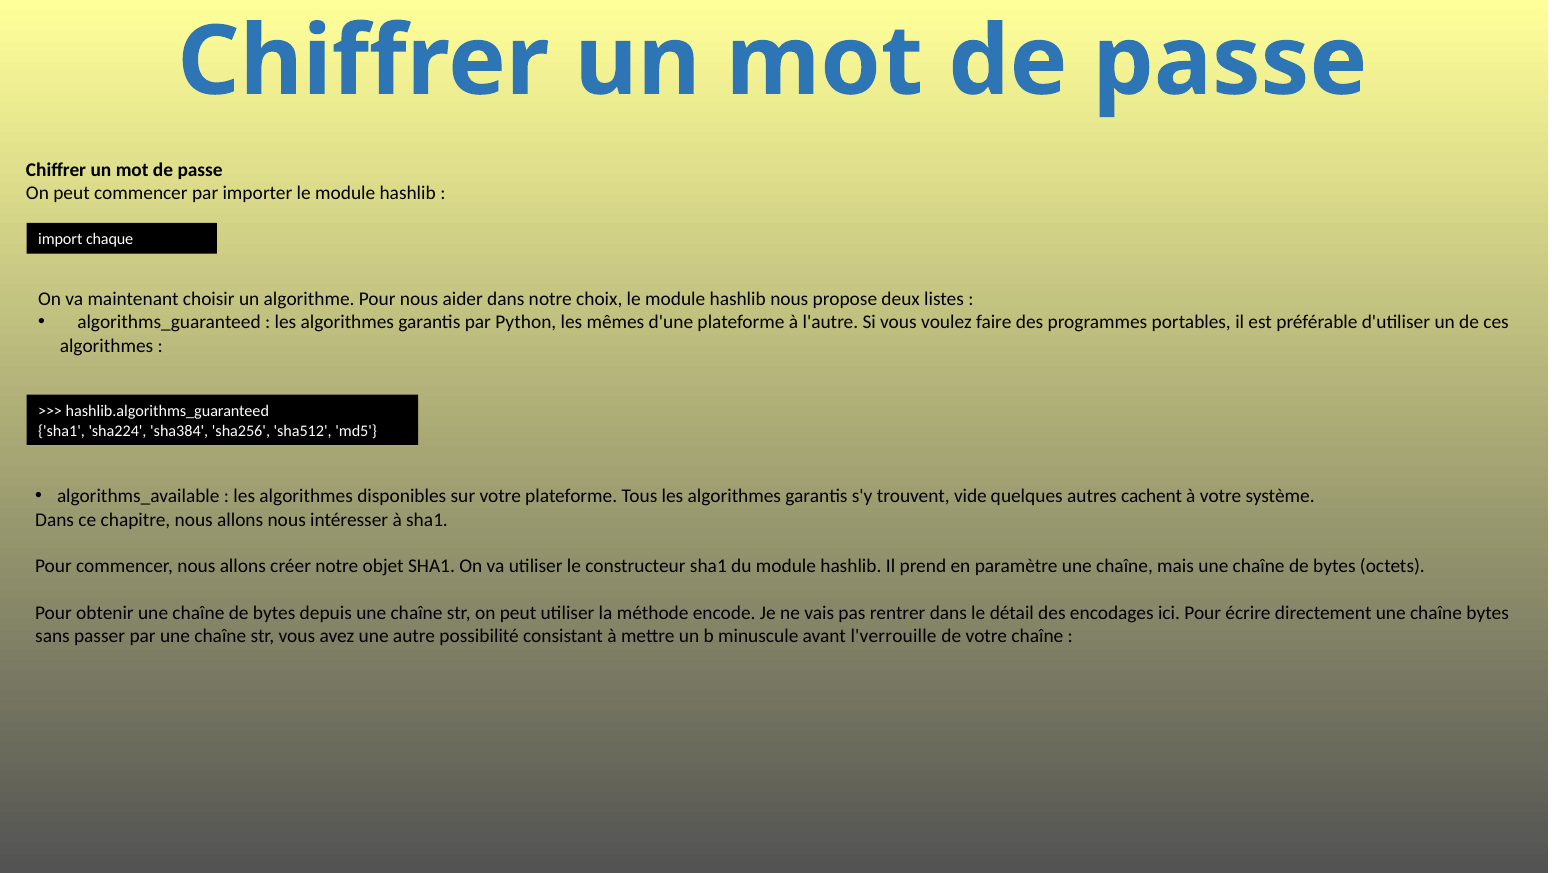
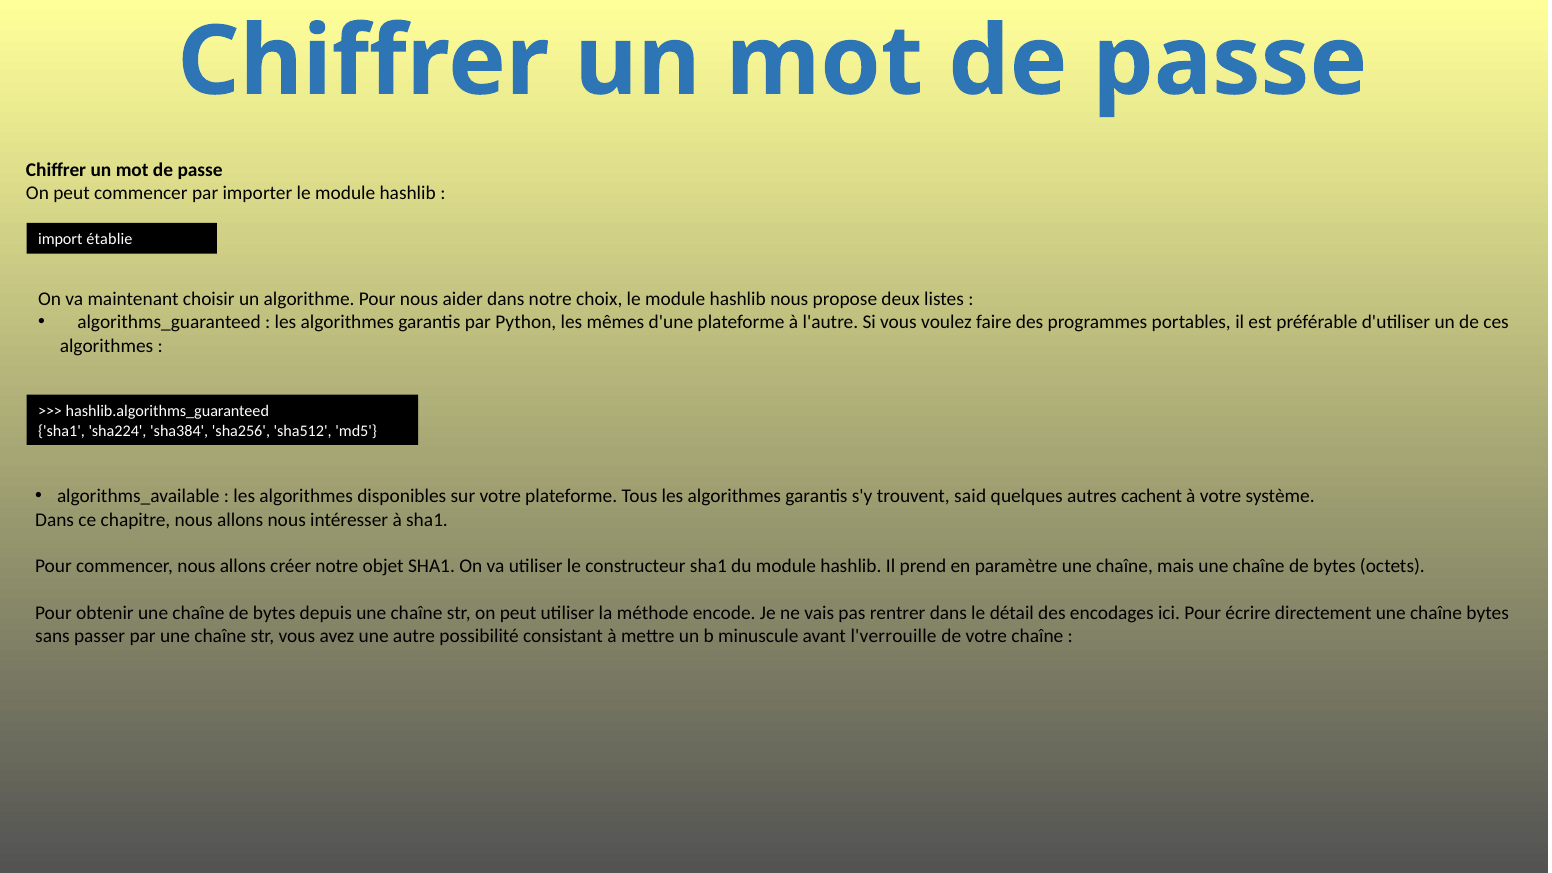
chaque: chaque -> établie
vide: vide -> said
